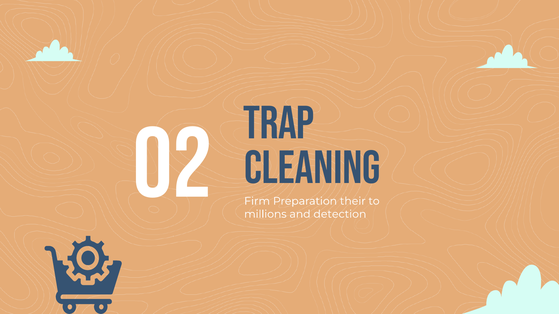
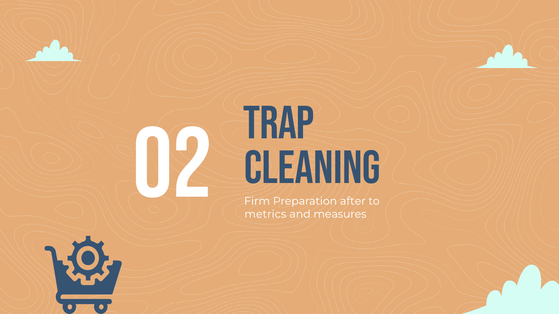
their: their -> after
millions: millions -> metrics
detection: detection -> measures
